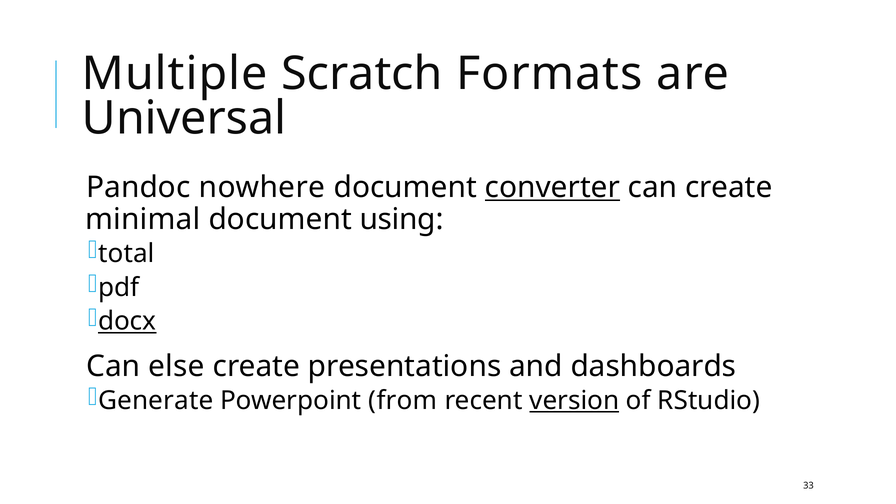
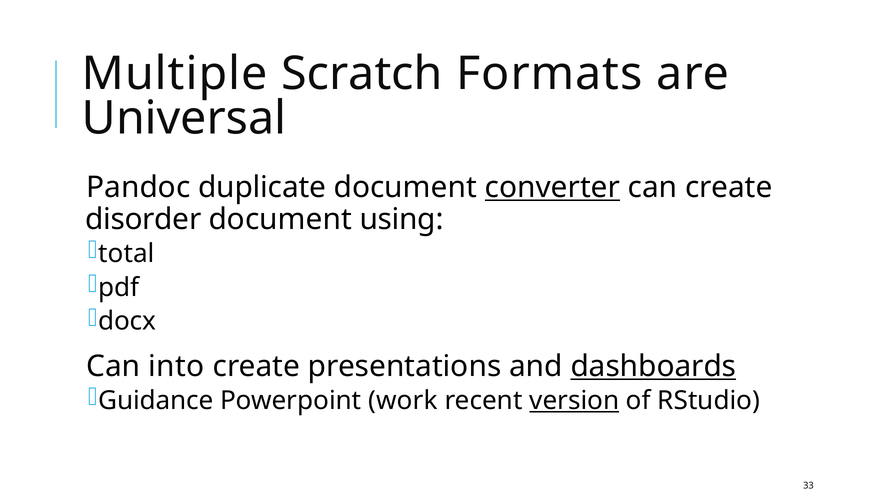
nowhere: nowhere -> duplicate
minimal: minimal -> disorder
docx underline: present -> none
else: else -> into
dashboards underline: none -> present
Generate: Generate -> Guidance
from: from -> work
